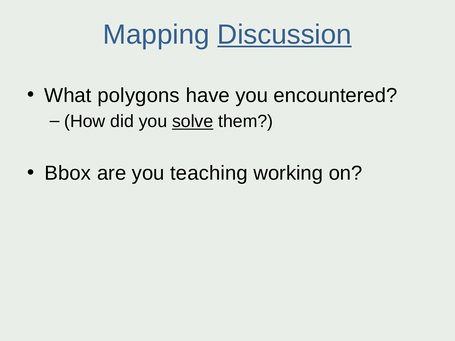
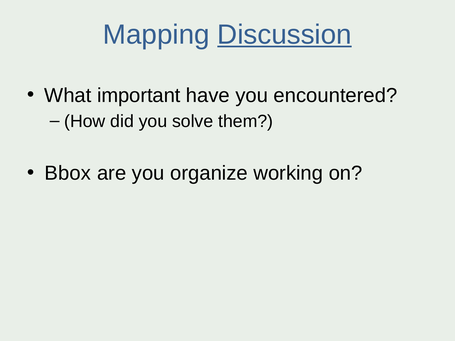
polygons: polygons -> important
solve underline: present -> none
teaching: teaching -> organize
